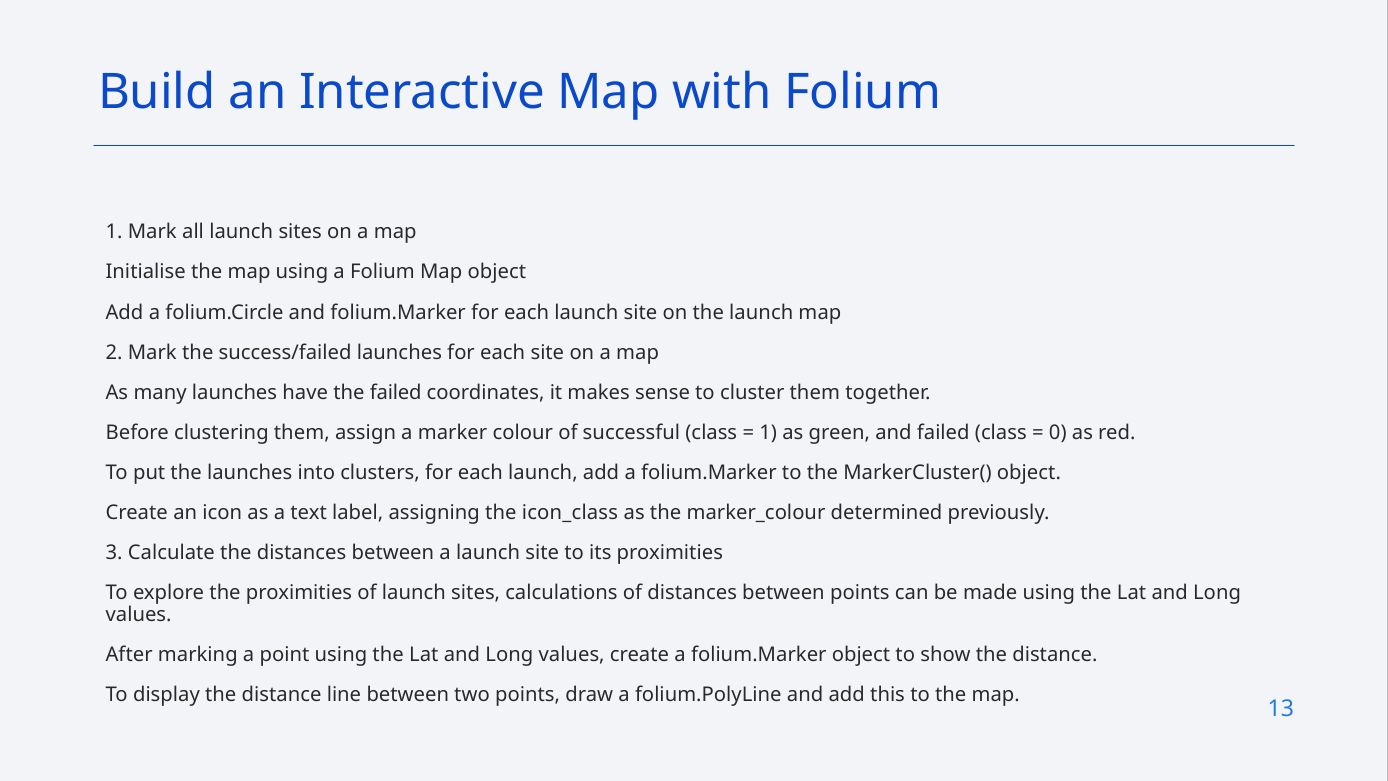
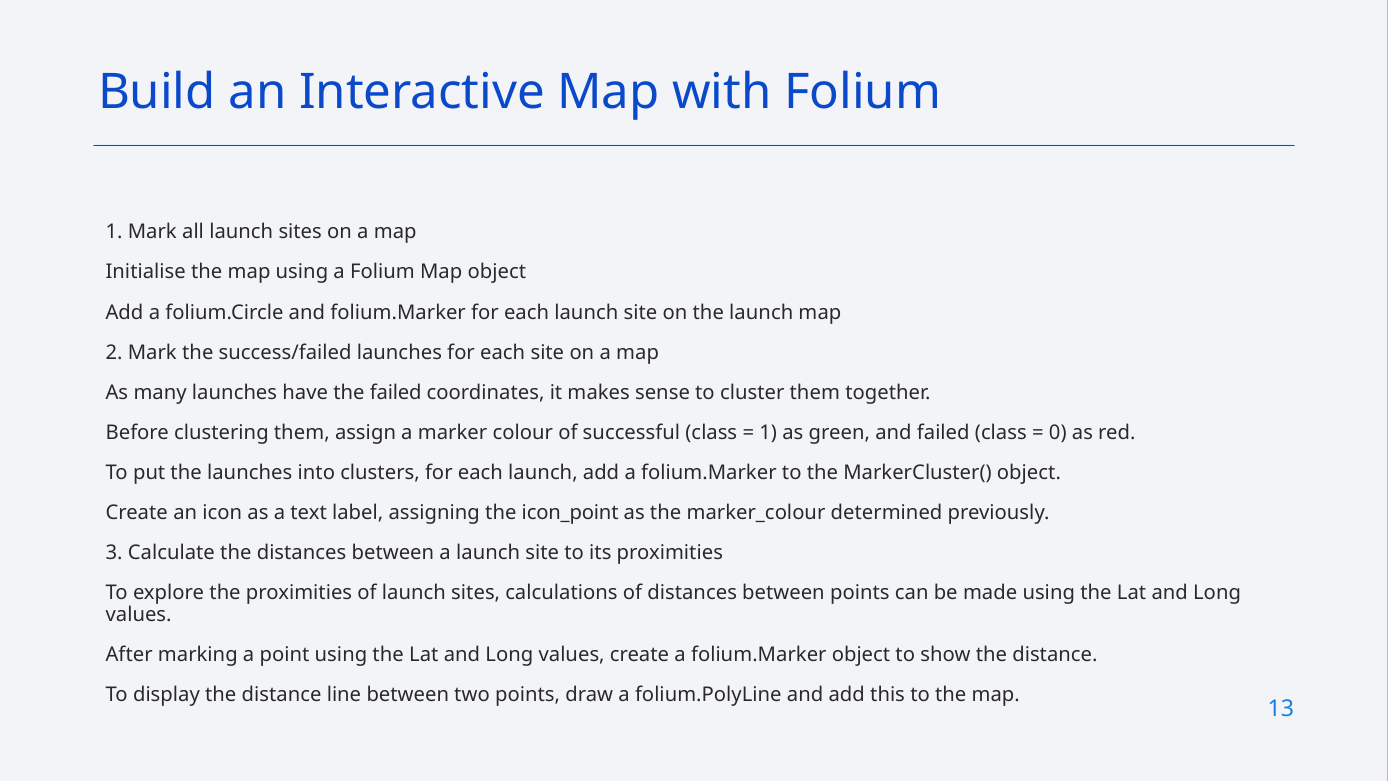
icon_class: icon_class -> icon_point
